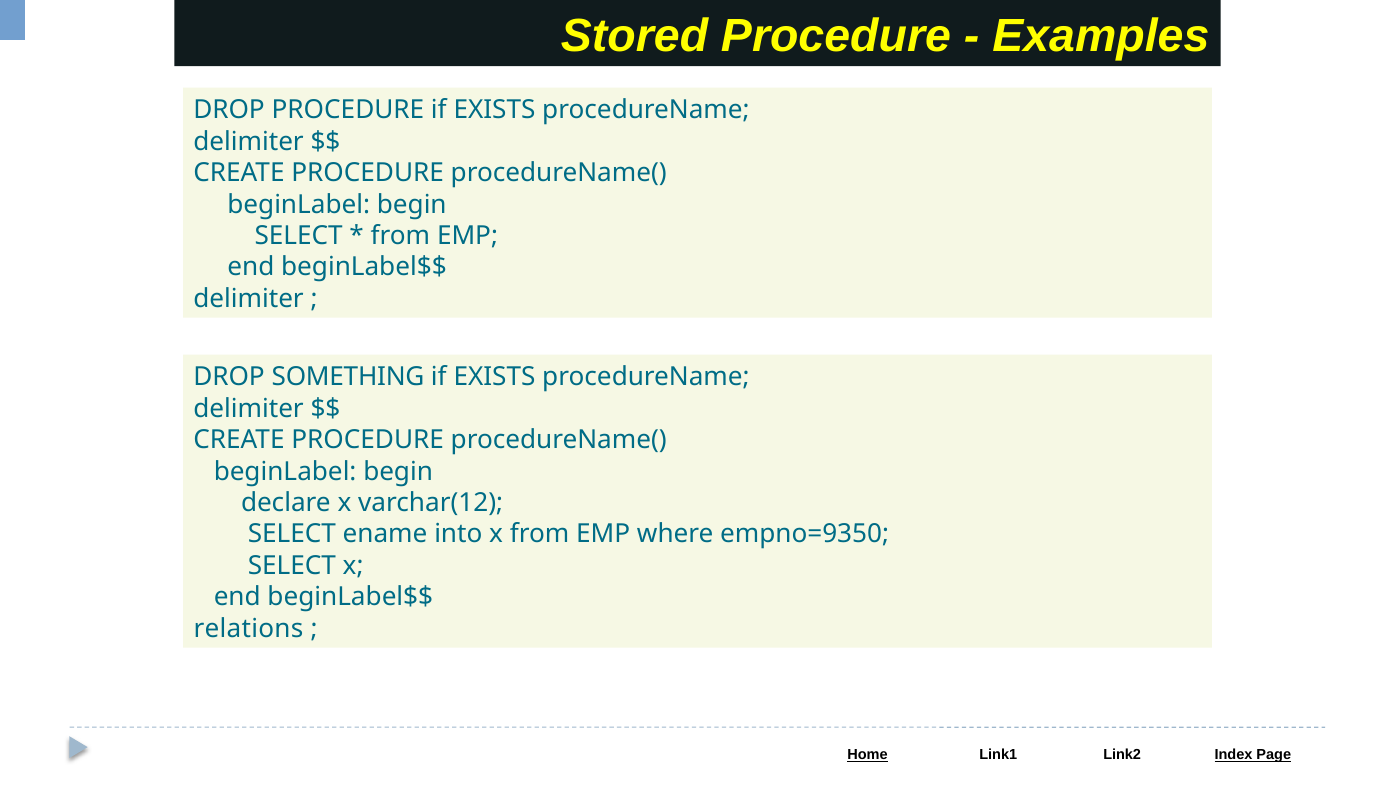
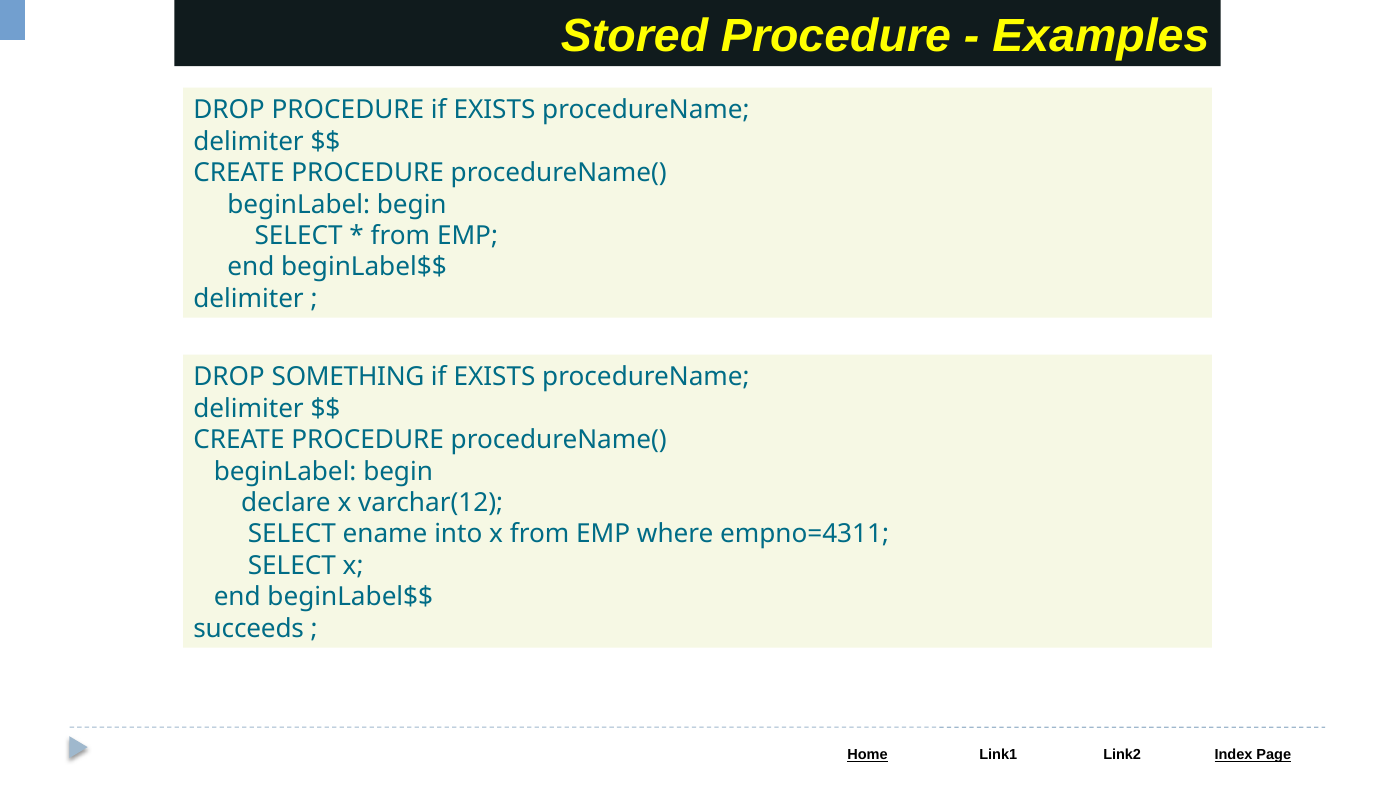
empno=9350: empno=9350 -> empno=4311
relations: relations -> succeeds
